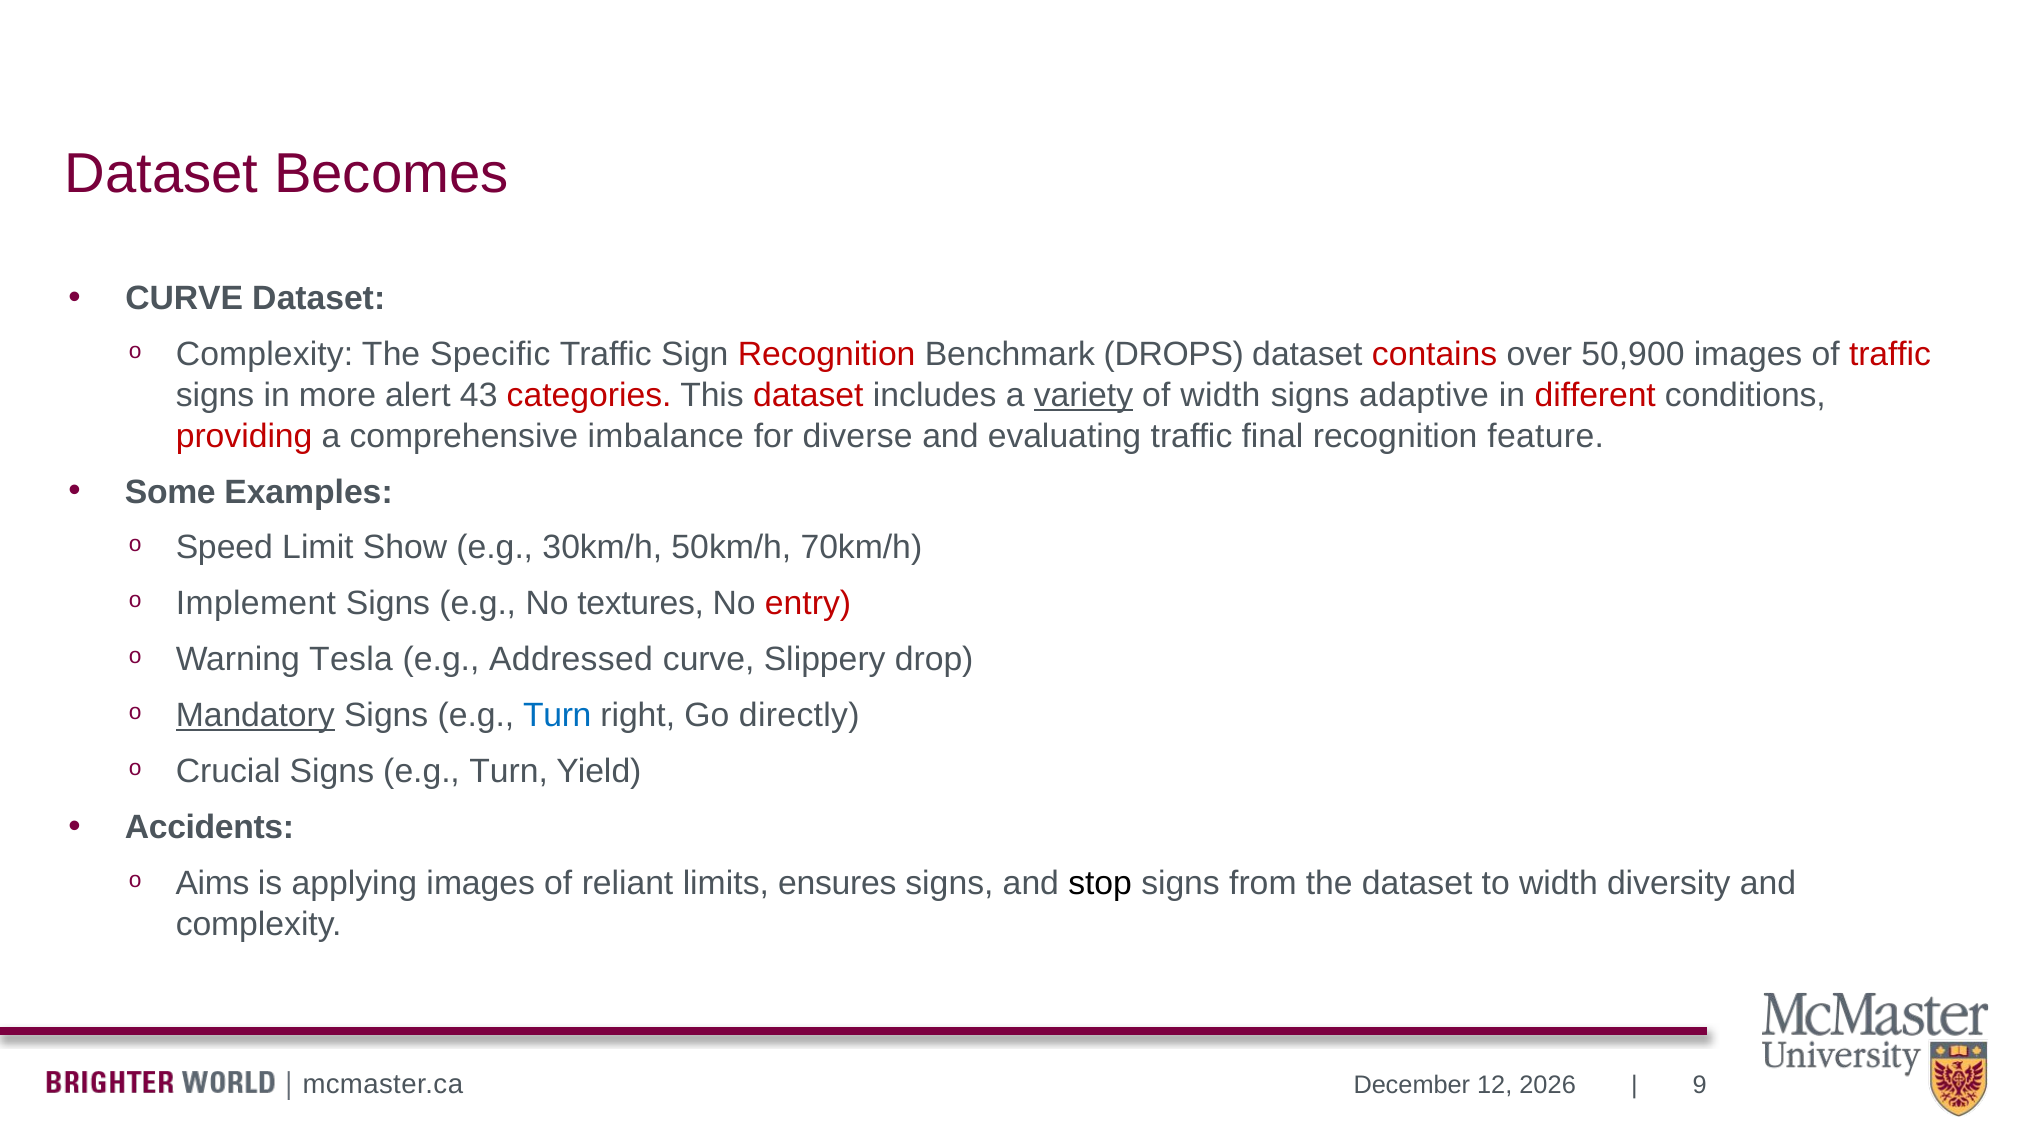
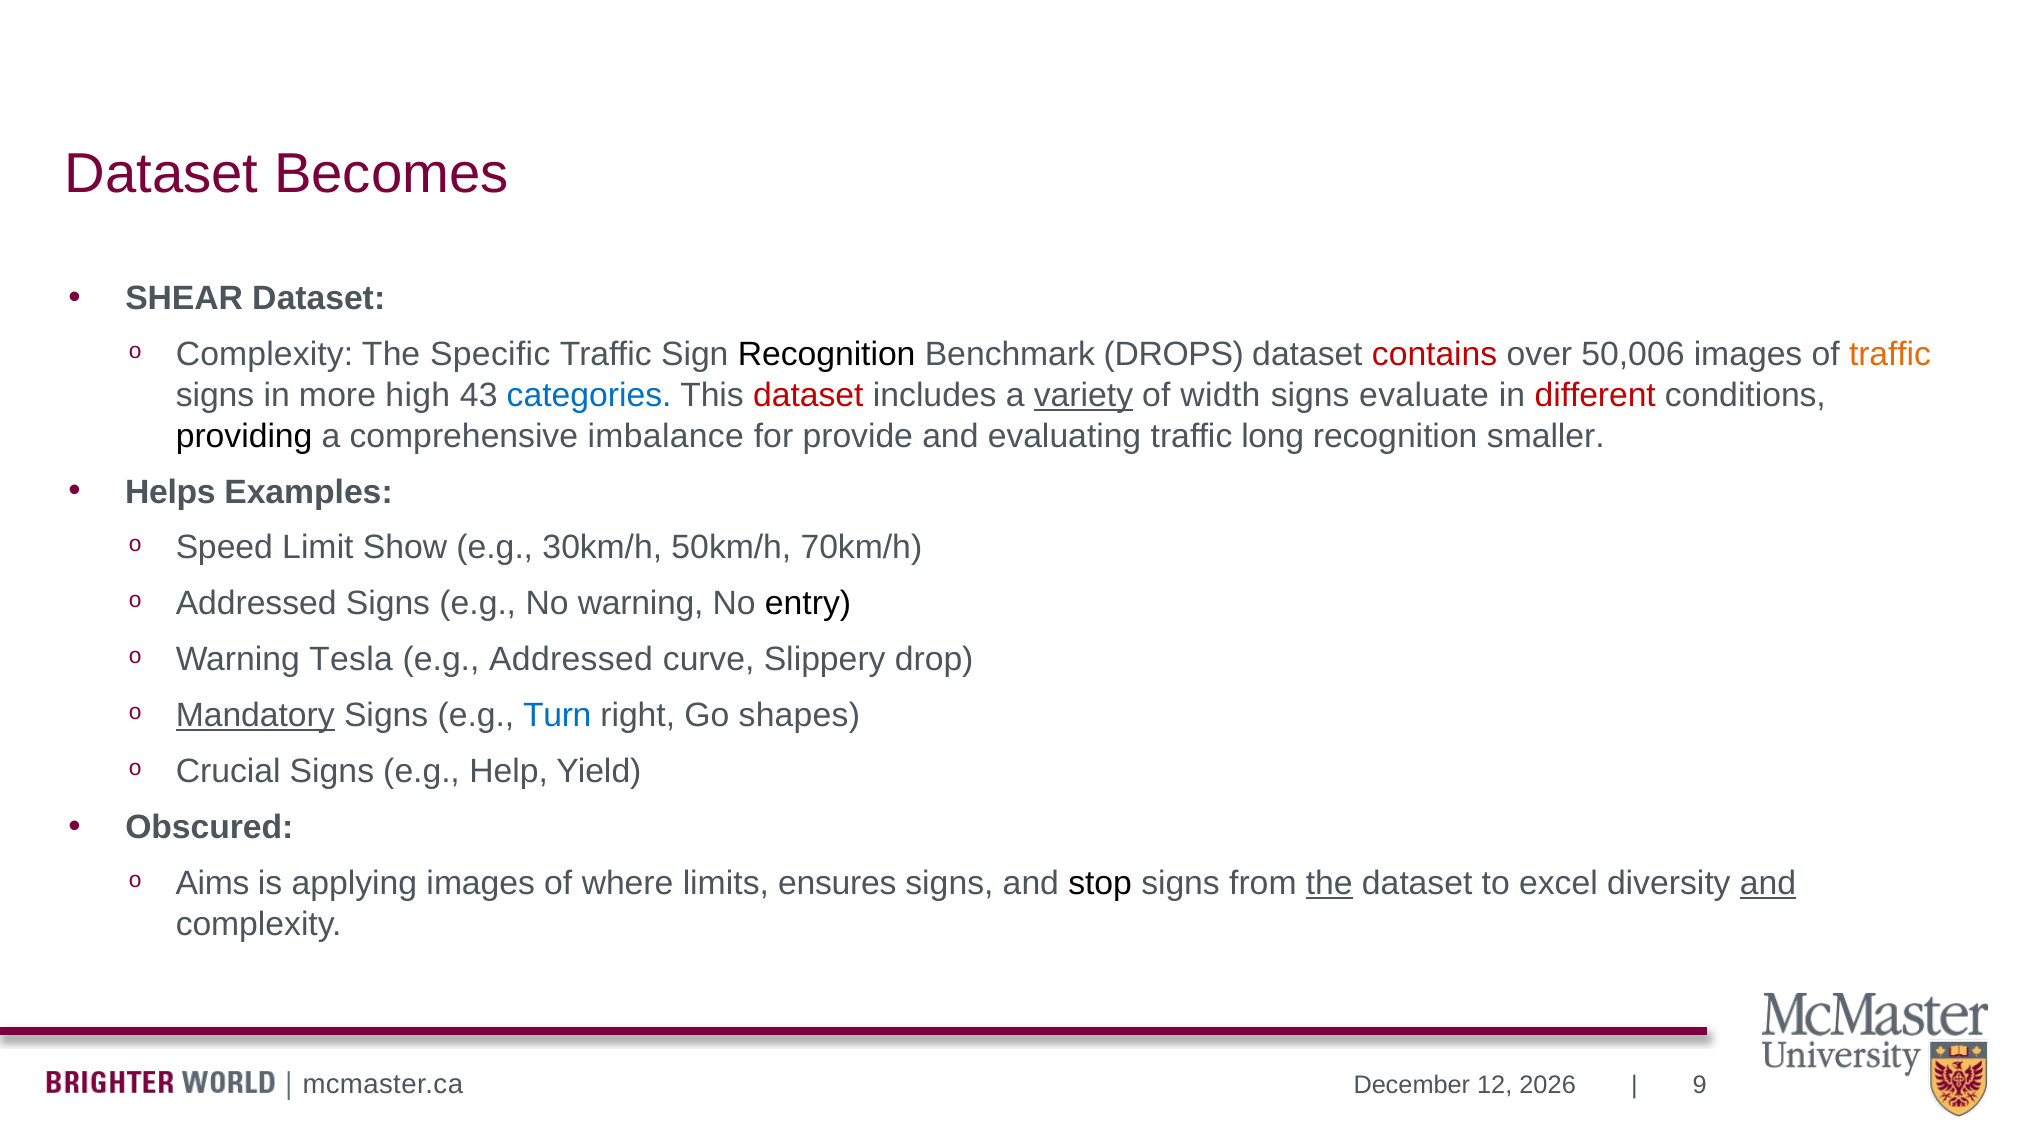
CURVE at (184, 299): CURVE -> SHEAR
Recognition at (827, 355) colour: red -> black
50,900: 50,900 -> 50,006
traffic at (1890, 355) colour: red -> orange
alert: alert -> high
categories colour: red -> blue
adaptive: adaptive -> evaluate
providing colour: red -> black
diverse: diverse -> provide
final: final -> long
feature: feature -> smaller
Some: Some -> Helps
Implement at (256, 604): Implement -> Addressed
No textures: textures -> warning
entry colour: red -> black
directly: directly -> shapes
Turn at (509, 772): Turn -> Help
Accidents: Accidents -> Obscured
reliant: reliant -> where
the at (1329, 884) underline: none -> present
to width: width -> excel
and at (1768, 884) underline: none -> present
